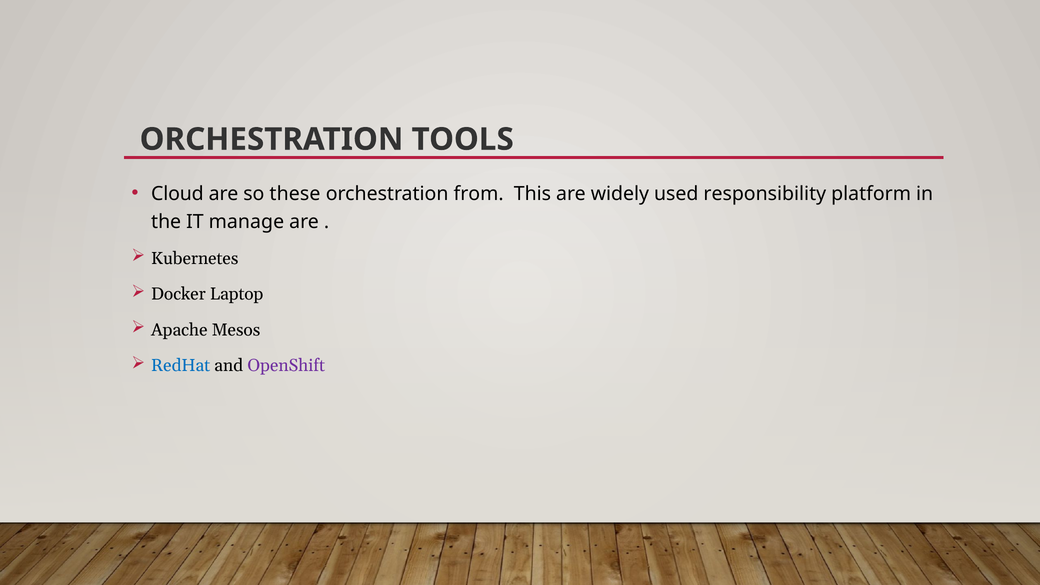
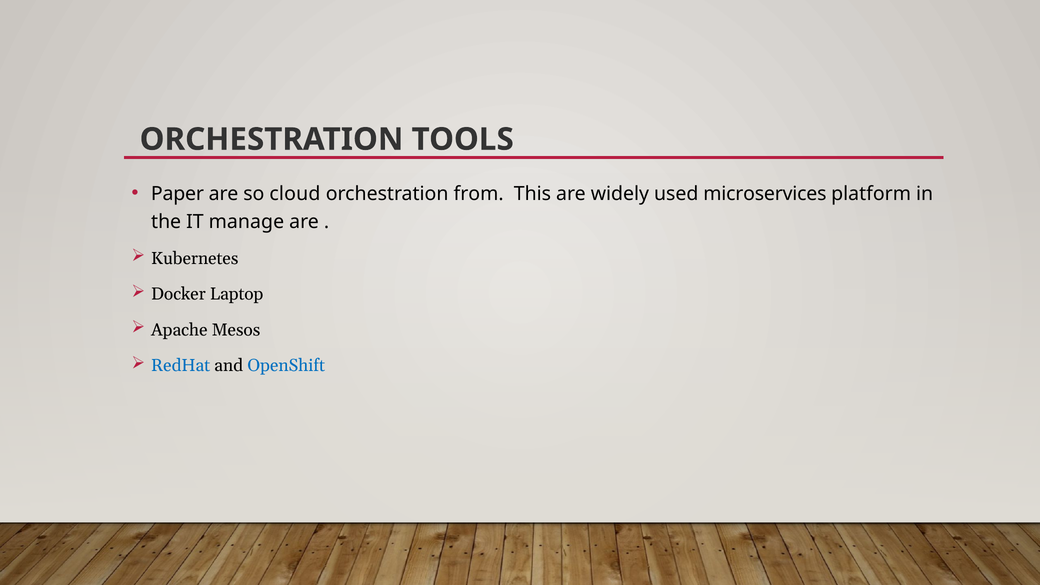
Cloud: Cloud -> Paper
these: these -> cloud
responsibility: responsibility -> microservices
OpenShift colour: purple -> blue
